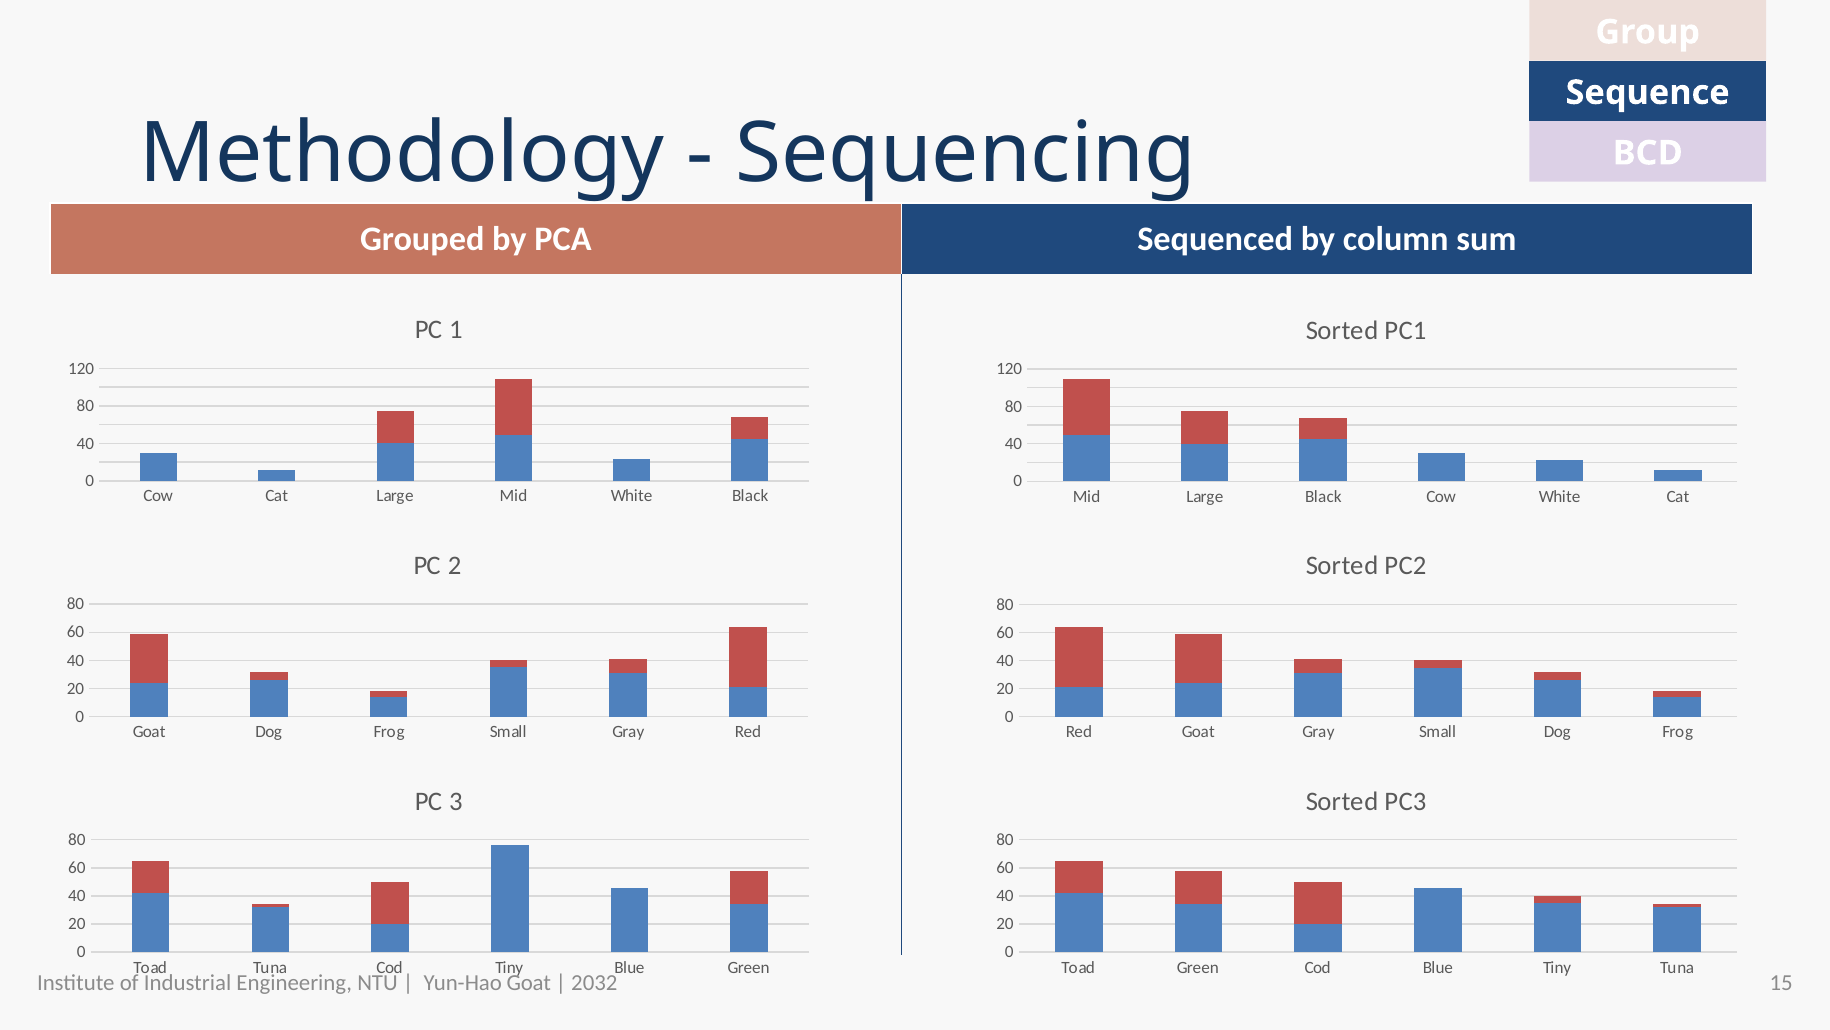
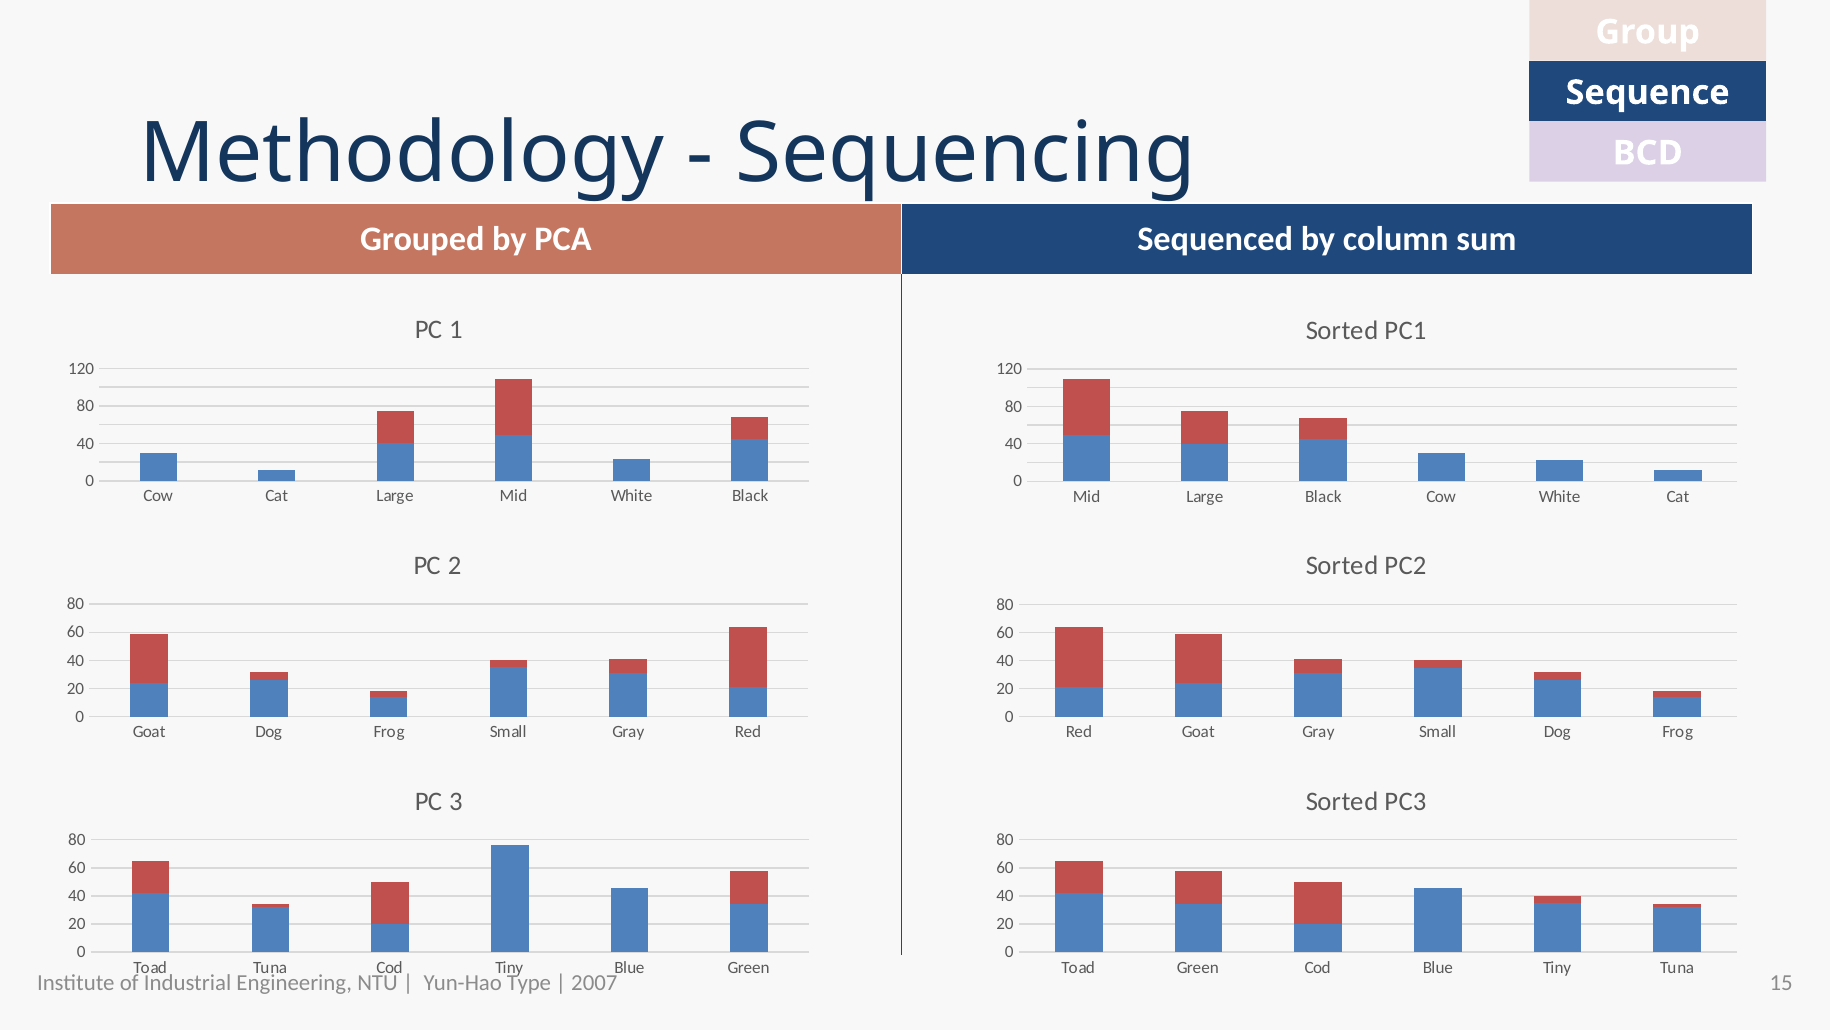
Yun-Hao Goat: Goat -> Type
2032: 2032 -> 2007
